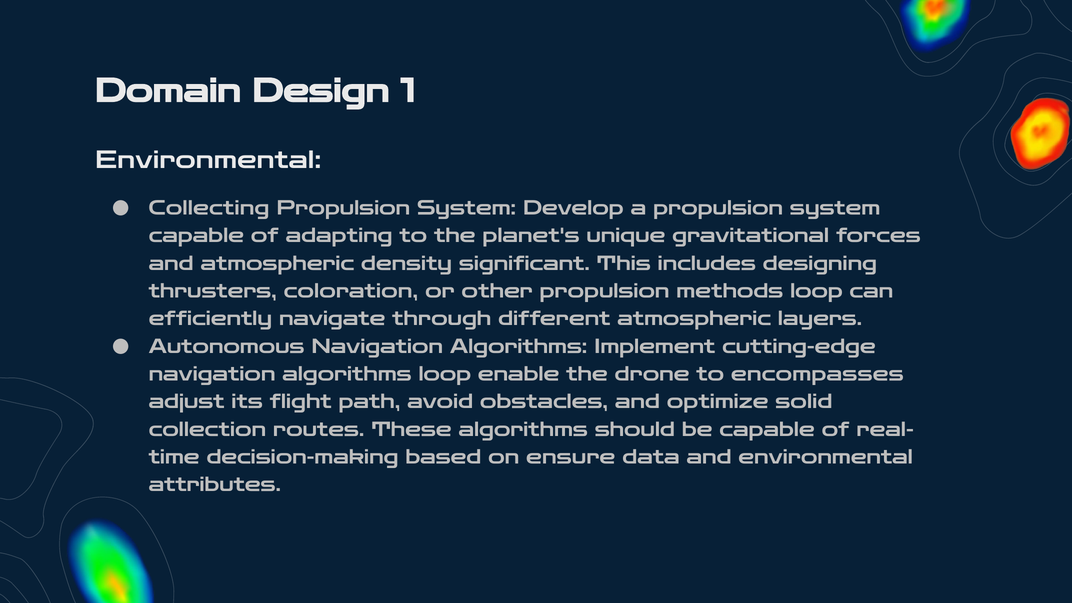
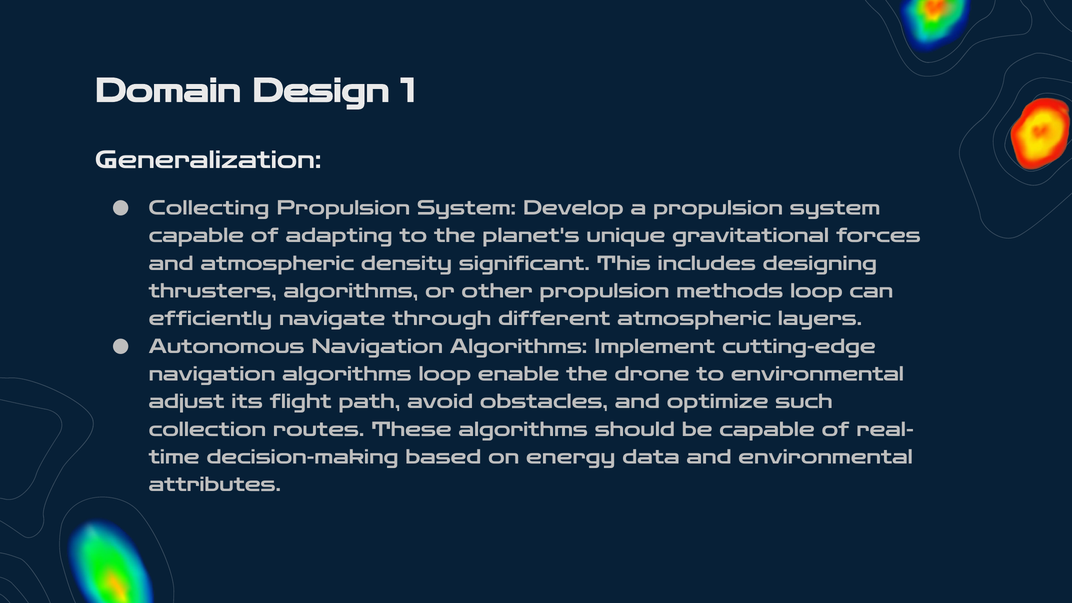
Environmental at (208, 160): Environmental -> Generalization
thrusters coloration: coloration -> algorithms
to encompasses: encompasses -> environmental
solid: solid -> such
ensure: ensure -> energy
